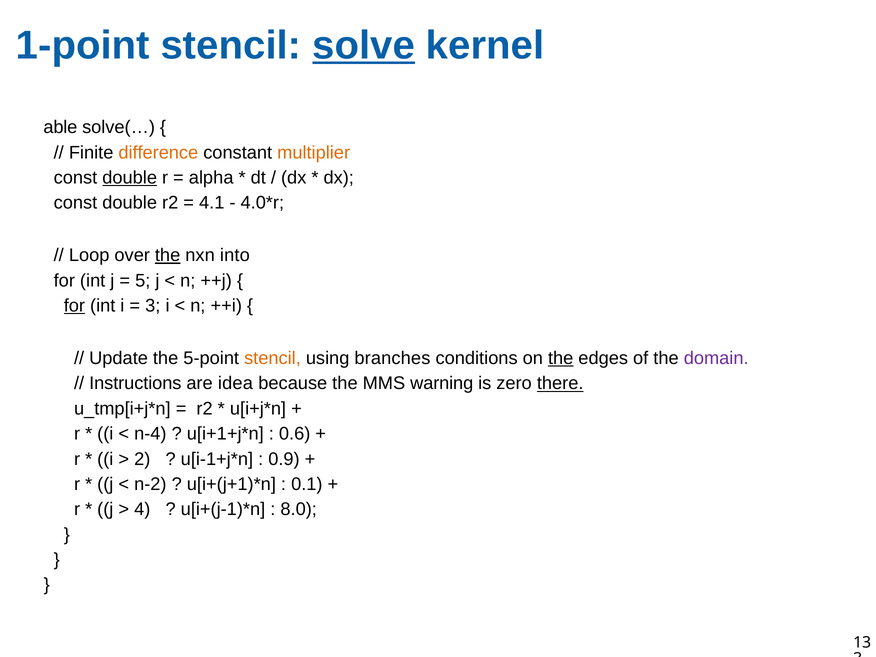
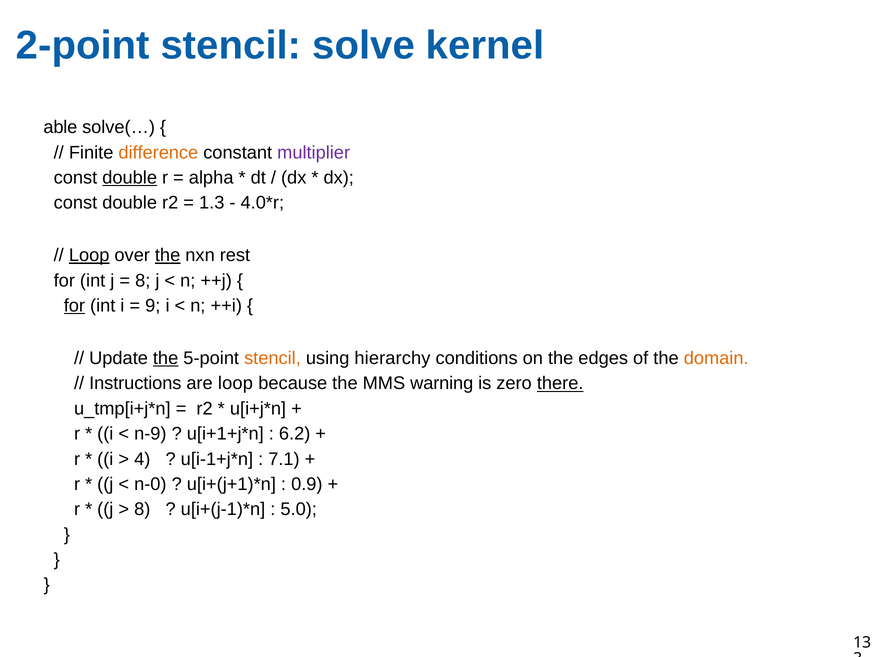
1-point: 1-point -> 2-point
solve underline: present -> none
multiplier colour: orange -> purple
4.1: 4.1 -> 1.3
Loop at (89, 255) underline: none -> present
into: into -> rest
5 at (143, 281): 5 -> 8
3 at (153, 306): 3 -> 9
the at (166, 358) underline: none -> present
branches: branches -> hierarchy
the at (561, 358) underline: present -> none
domain colour: purple -> orange
are idea: idea -> loop
n-4: n-4 -> n-9
0.6: 0.6 -> 6.2
2: 2 -> 4
0.9: 0.9 -> 7.1
n-2: n-2 -> n-0
0.1: 0.1 -> 0.9
4 at (142, 509): 4 -> 8
8.0: 8.0 -> 5.0
